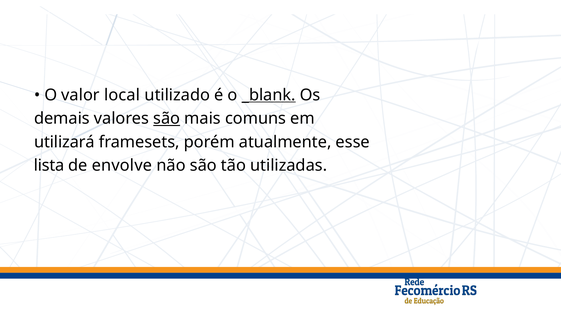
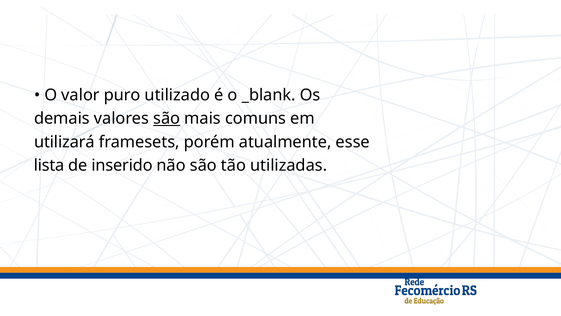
local: local -> puro
_blank underline: present -> none
envolve: envolve -> inserido
